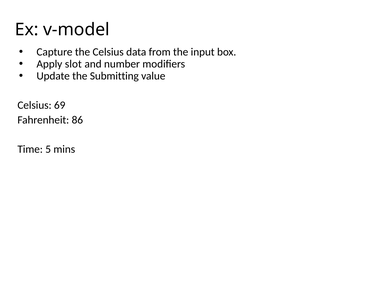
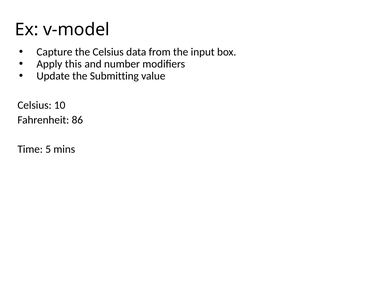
slot: slot -> this
69: 69 -> 10
